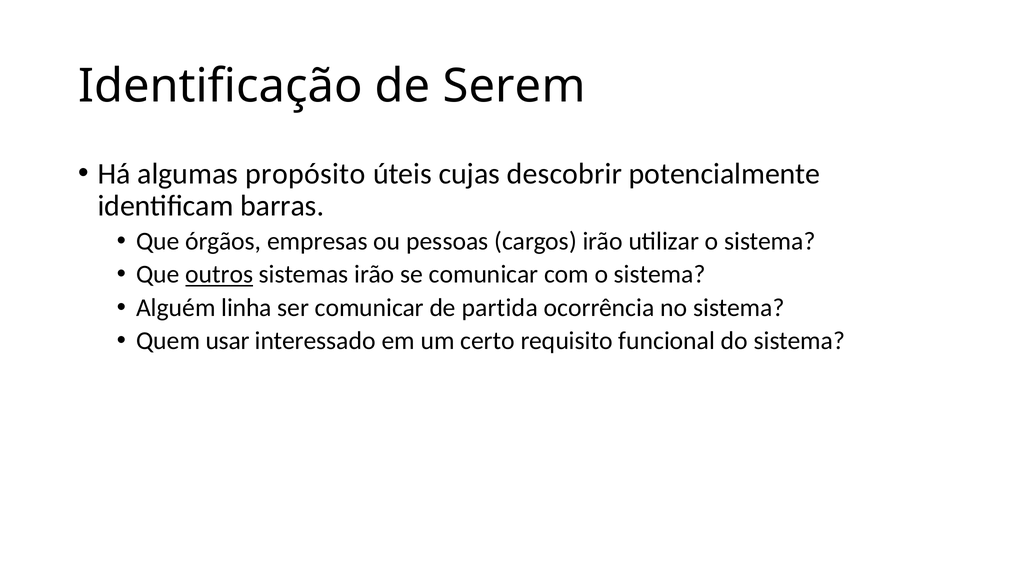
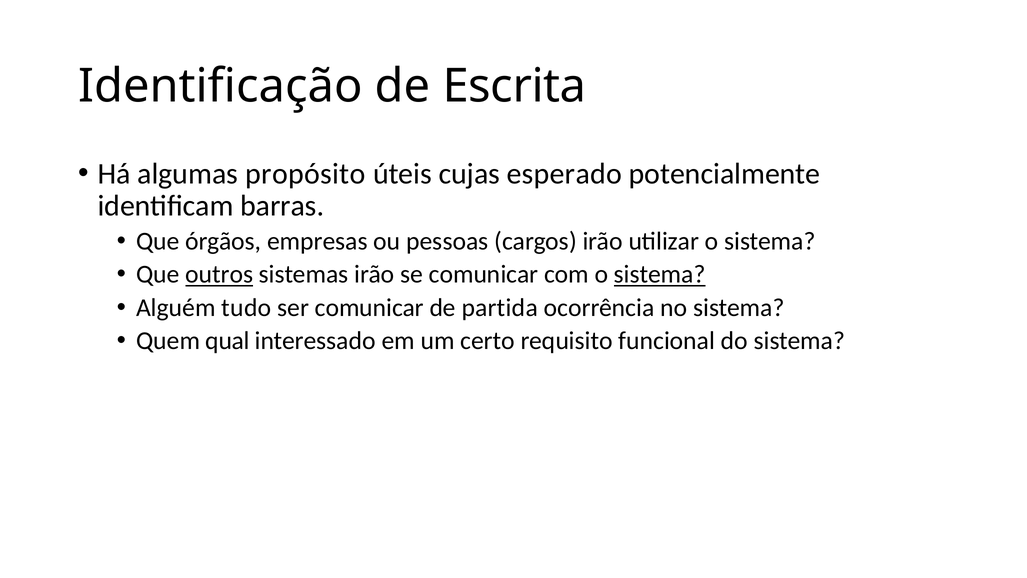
Serem: Serem -> Escrita
descobrir: descobrir -> esperado
sistema at (660, 274) underline: none -> present
linha: linha -> tudo
usar: usar -> qual
